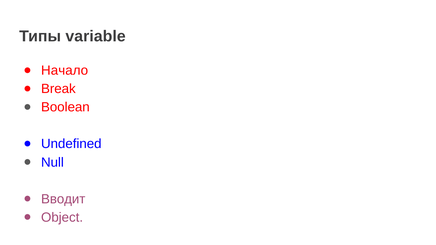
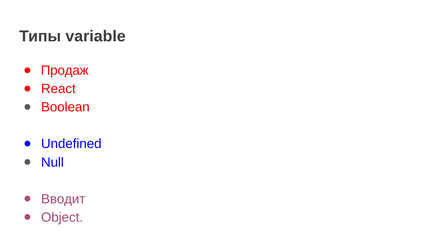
Начало: Начало -> Продаж
Break: Break -> React
